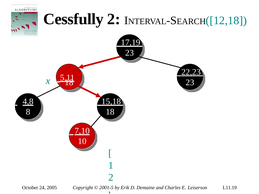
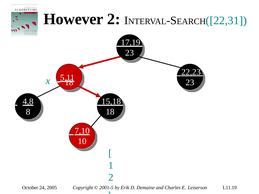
Cessfully: Cessfully -> However
12,18: 12,18 -> 22,31
